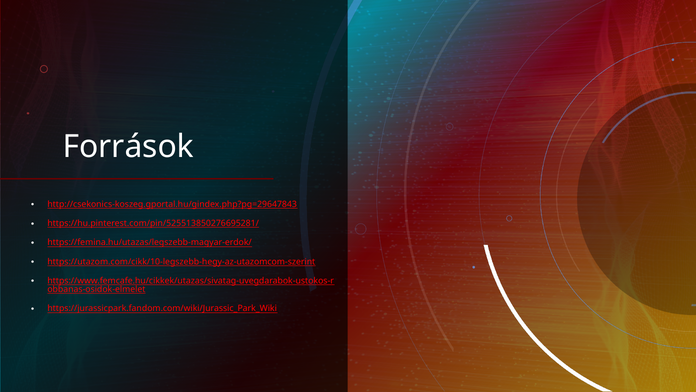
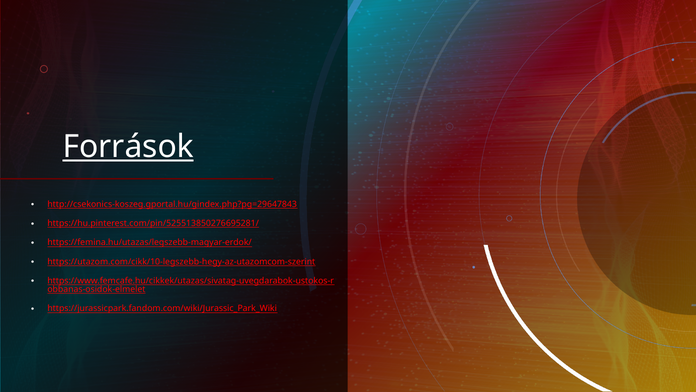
Források underline: none -> present
